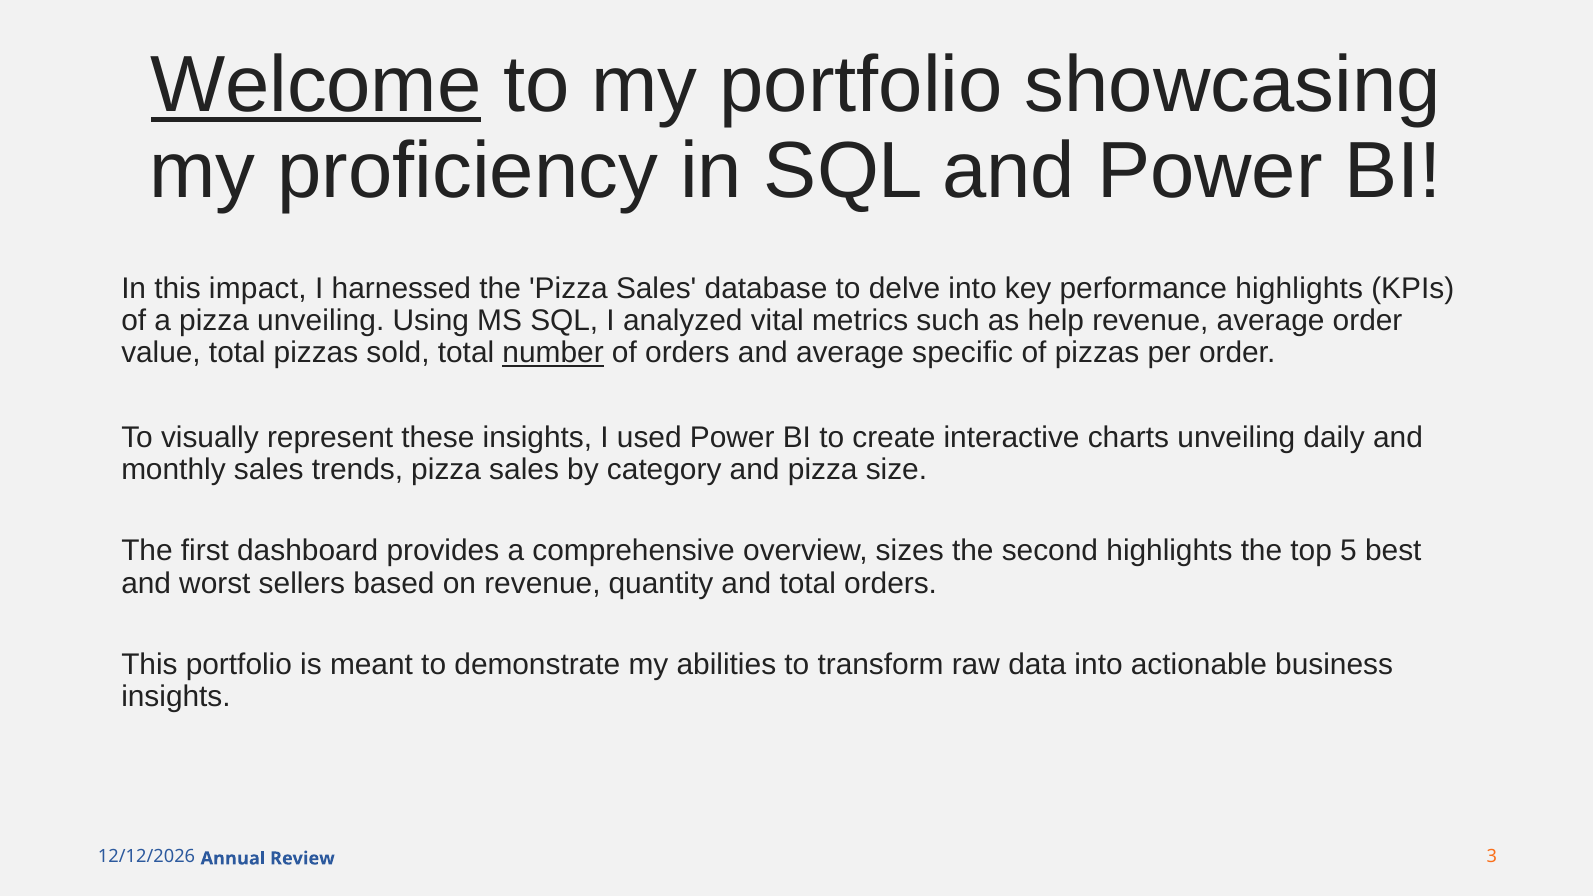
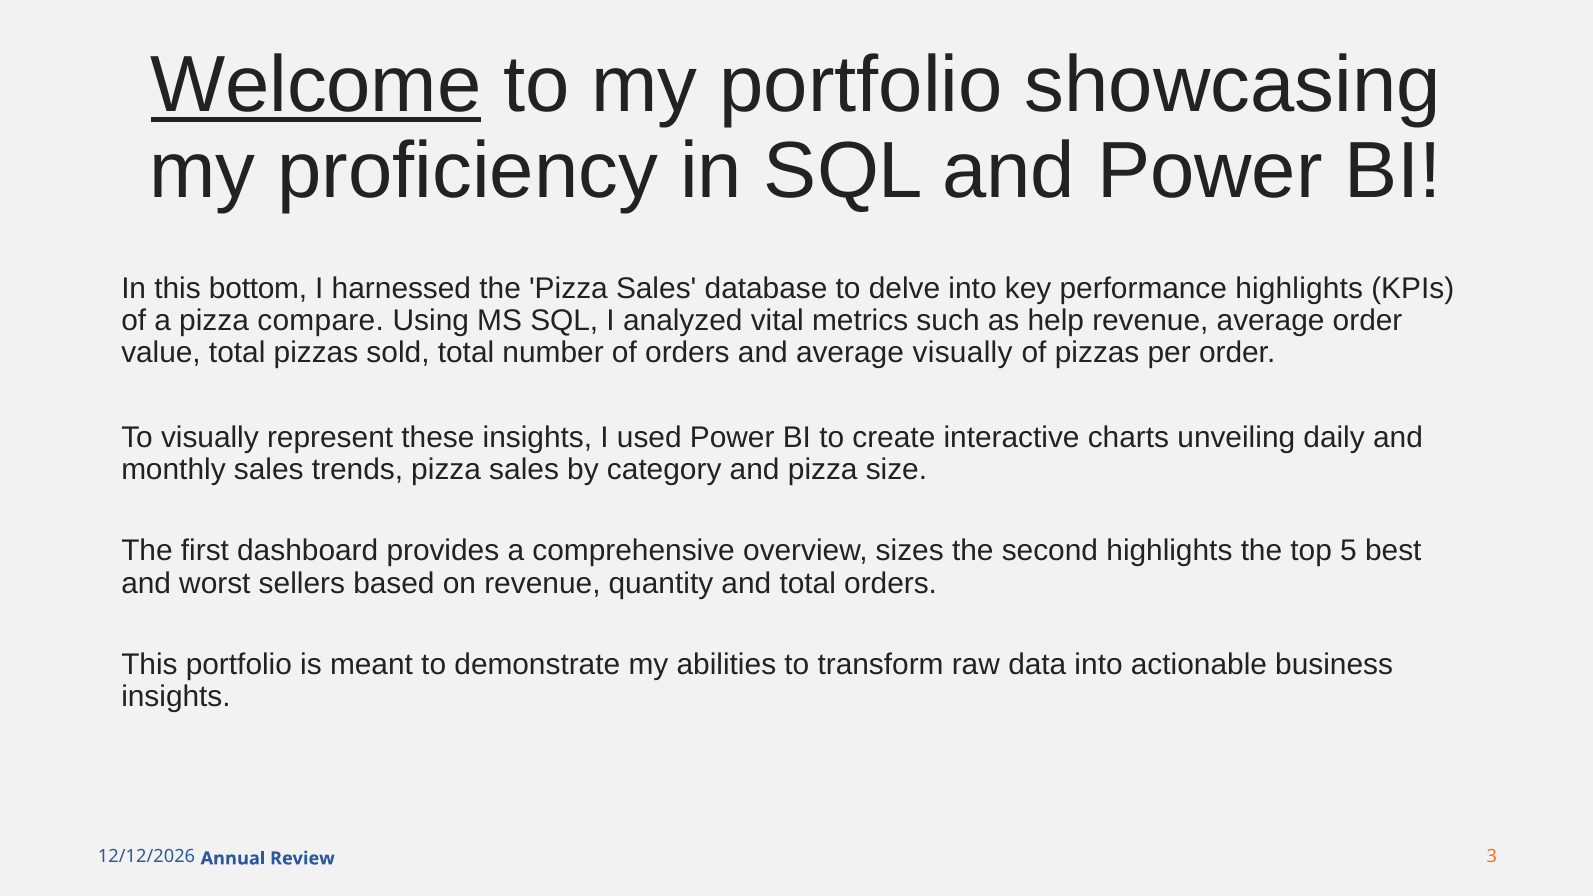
impact: impact -> bottom
pizza unveiling: unveiling -> compare
number underline: present -> none
average specific: specific -> visually
